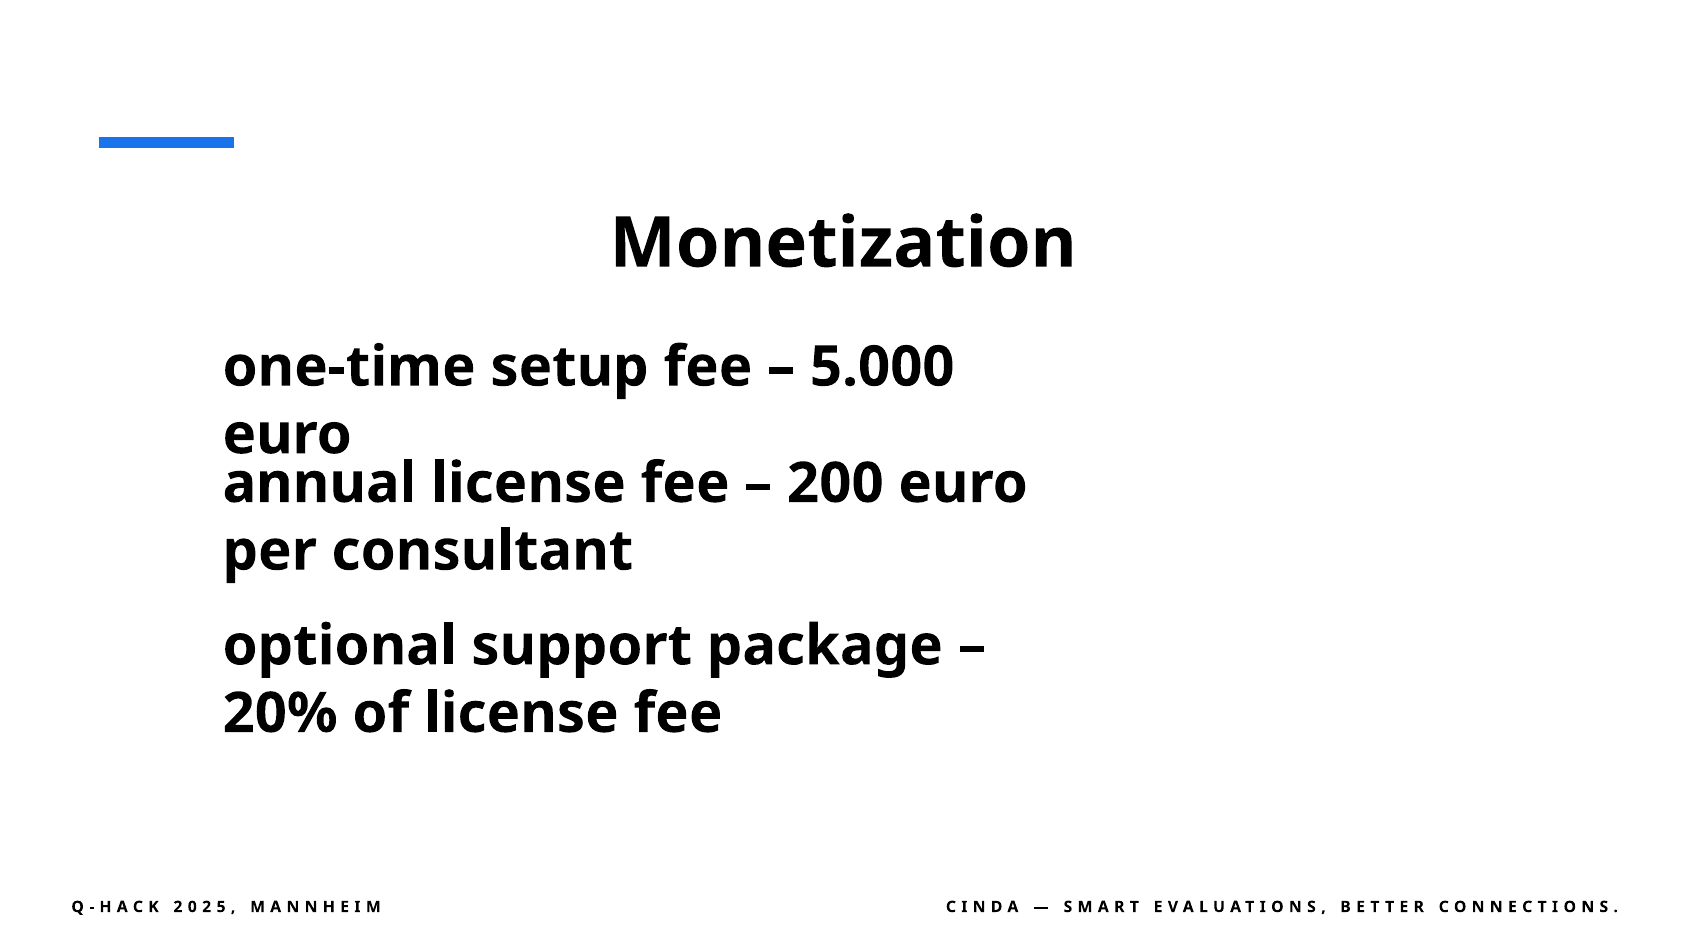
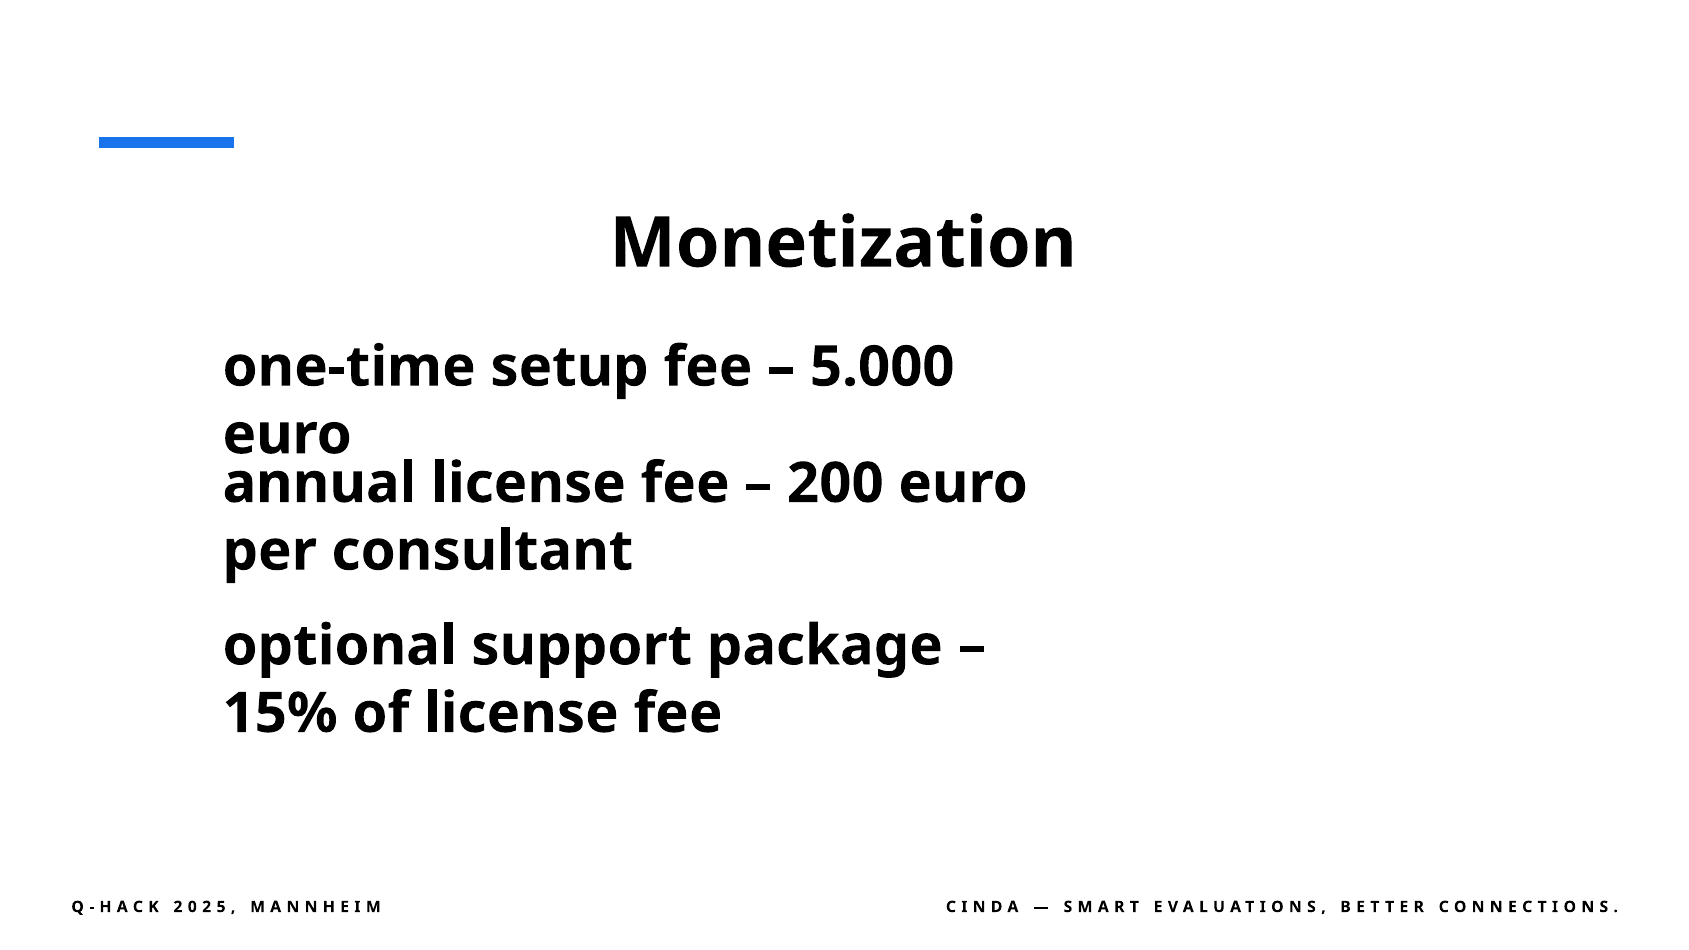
20%: 20% -> 15%
